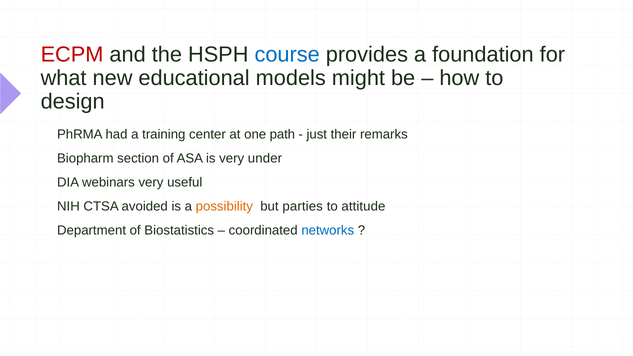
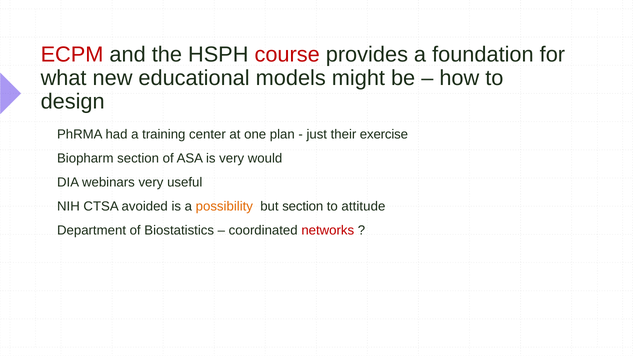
course colour: blue -> red
path: path -> plan
remarks: remarks -> exercise
under: under -> would
but parties: parties -> section
networks colour: blue -> red
